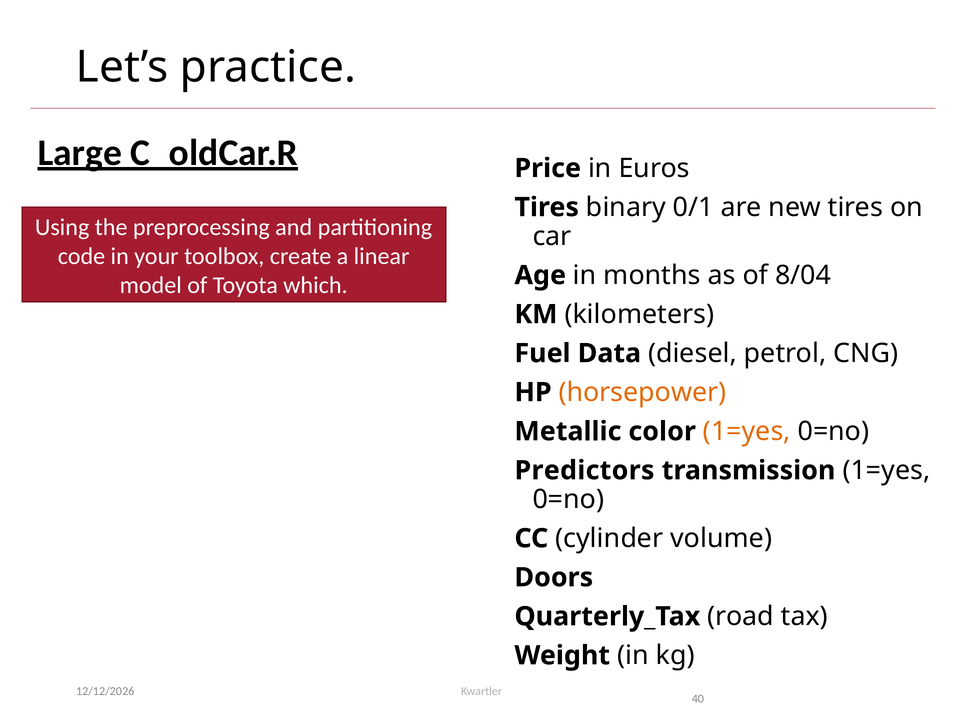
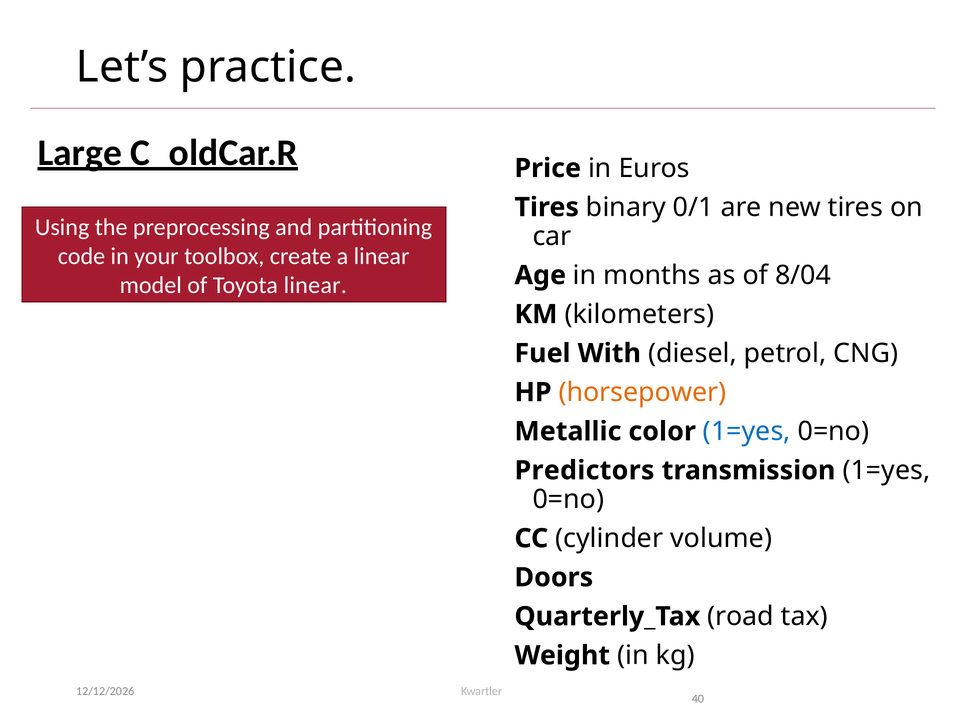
Toyota which: which -> linear
Data: Data -> With
1=yes at (747, 432) colour: orange -> blue
